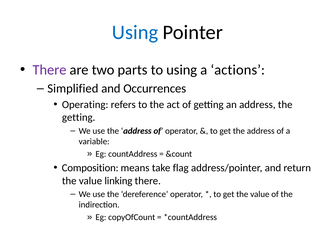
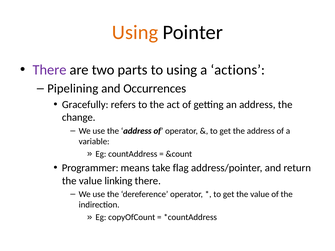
Using at (135, 32) colour: blue -> orange
Simplified: Simplified -> Pipelining
Operating: Operating -> Gracefully
getting at (79, 118): getting -> change
Composition: Composition -> Programmer
